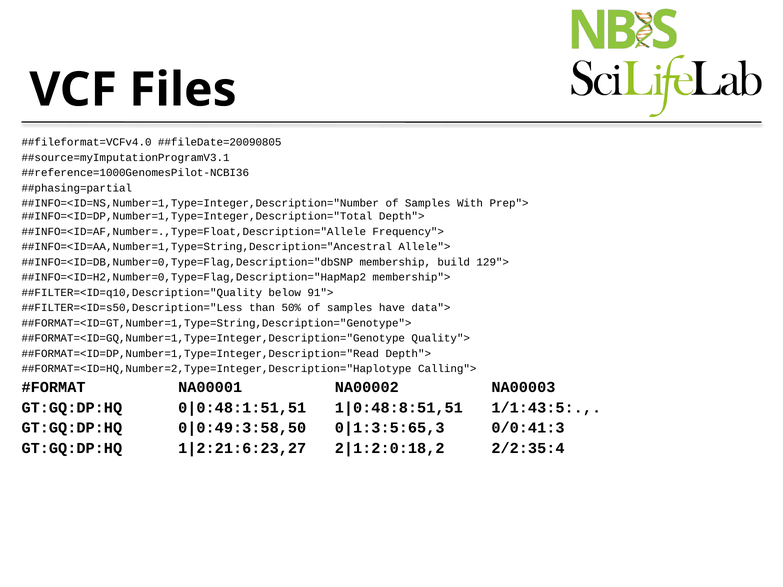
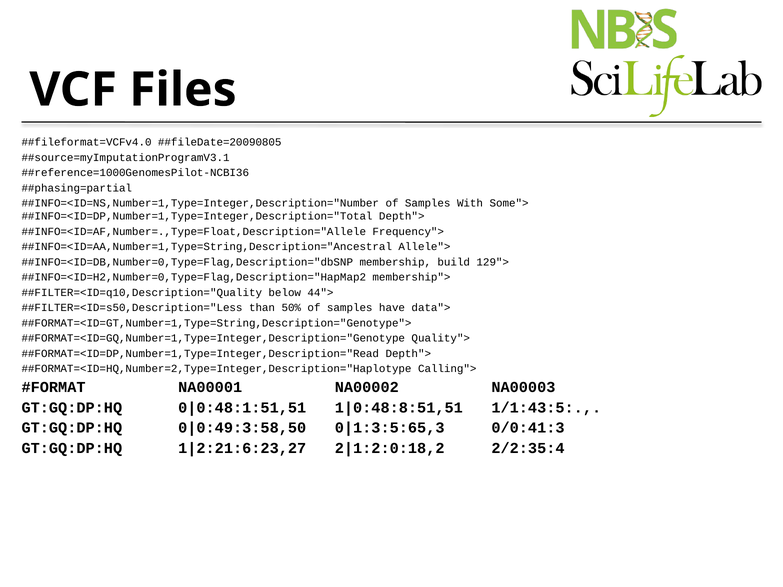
Prep">: Prep"> -> Some">
91">: 91"> -> 44">
